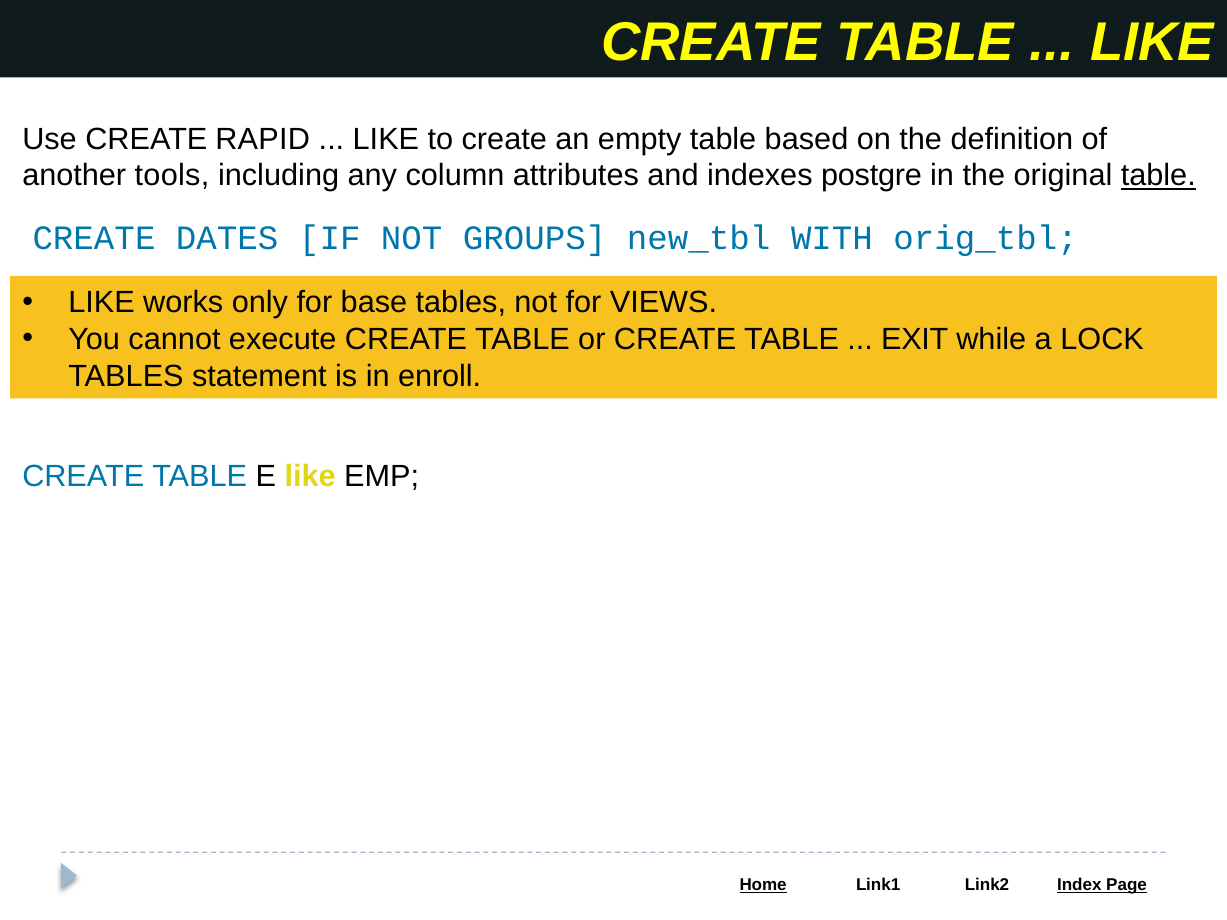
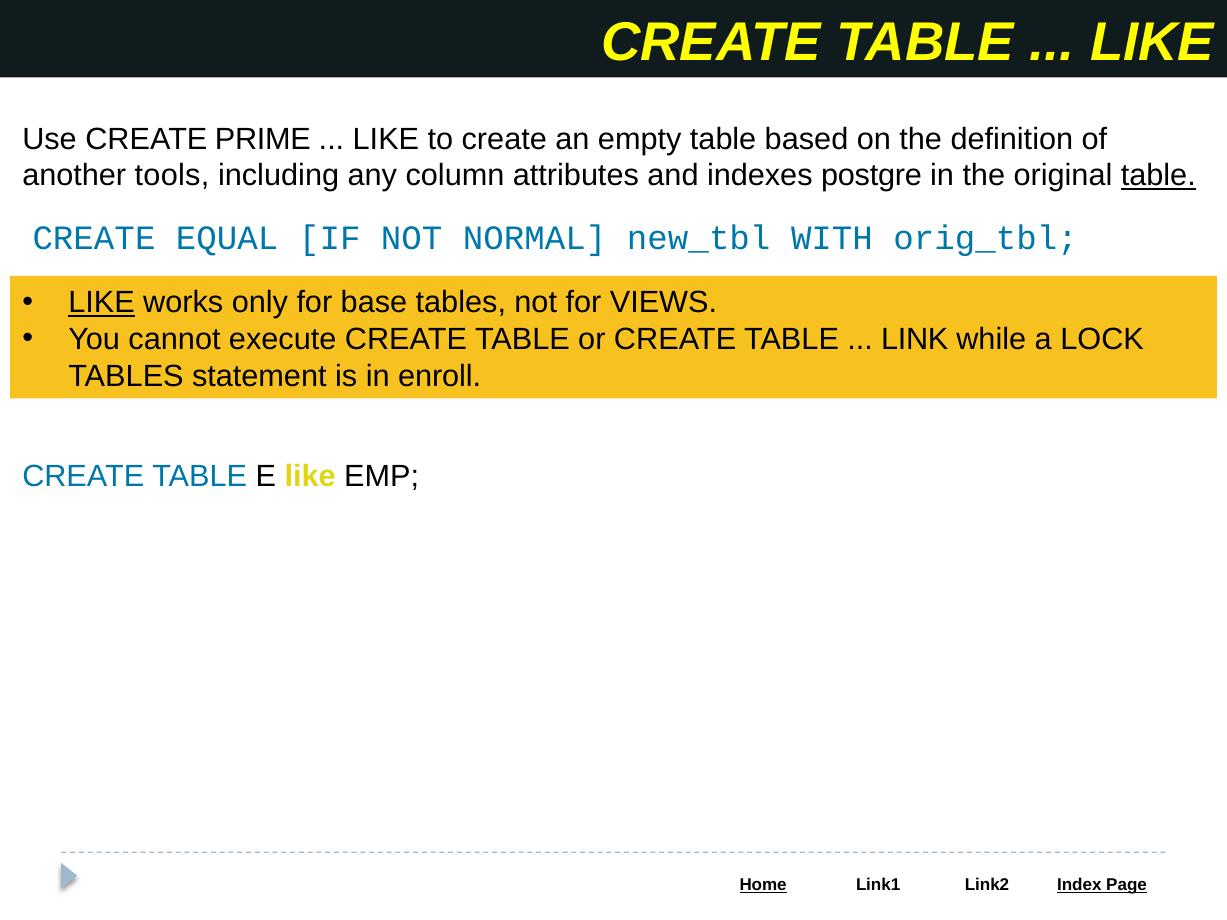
RAPID: RAPID -> PRIME
DATES: DATES -> EQUAL
GROUPS: GROUPS -> NORMAL
LIKE at (102, 303) underline: none -> present
EXIT: EXIT -> LINK
